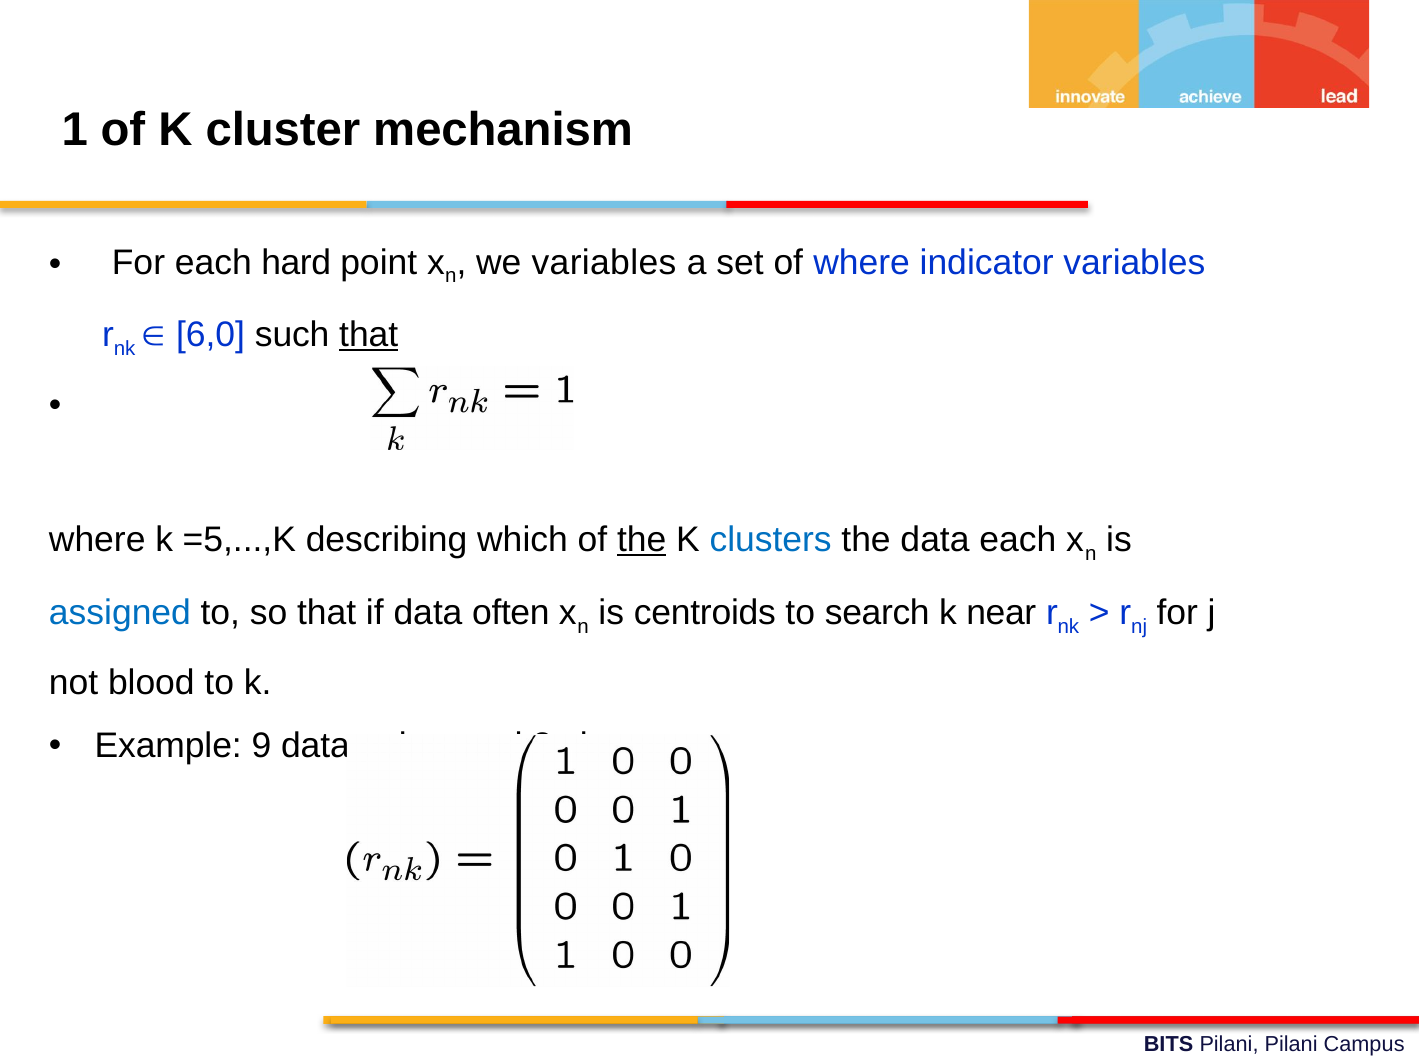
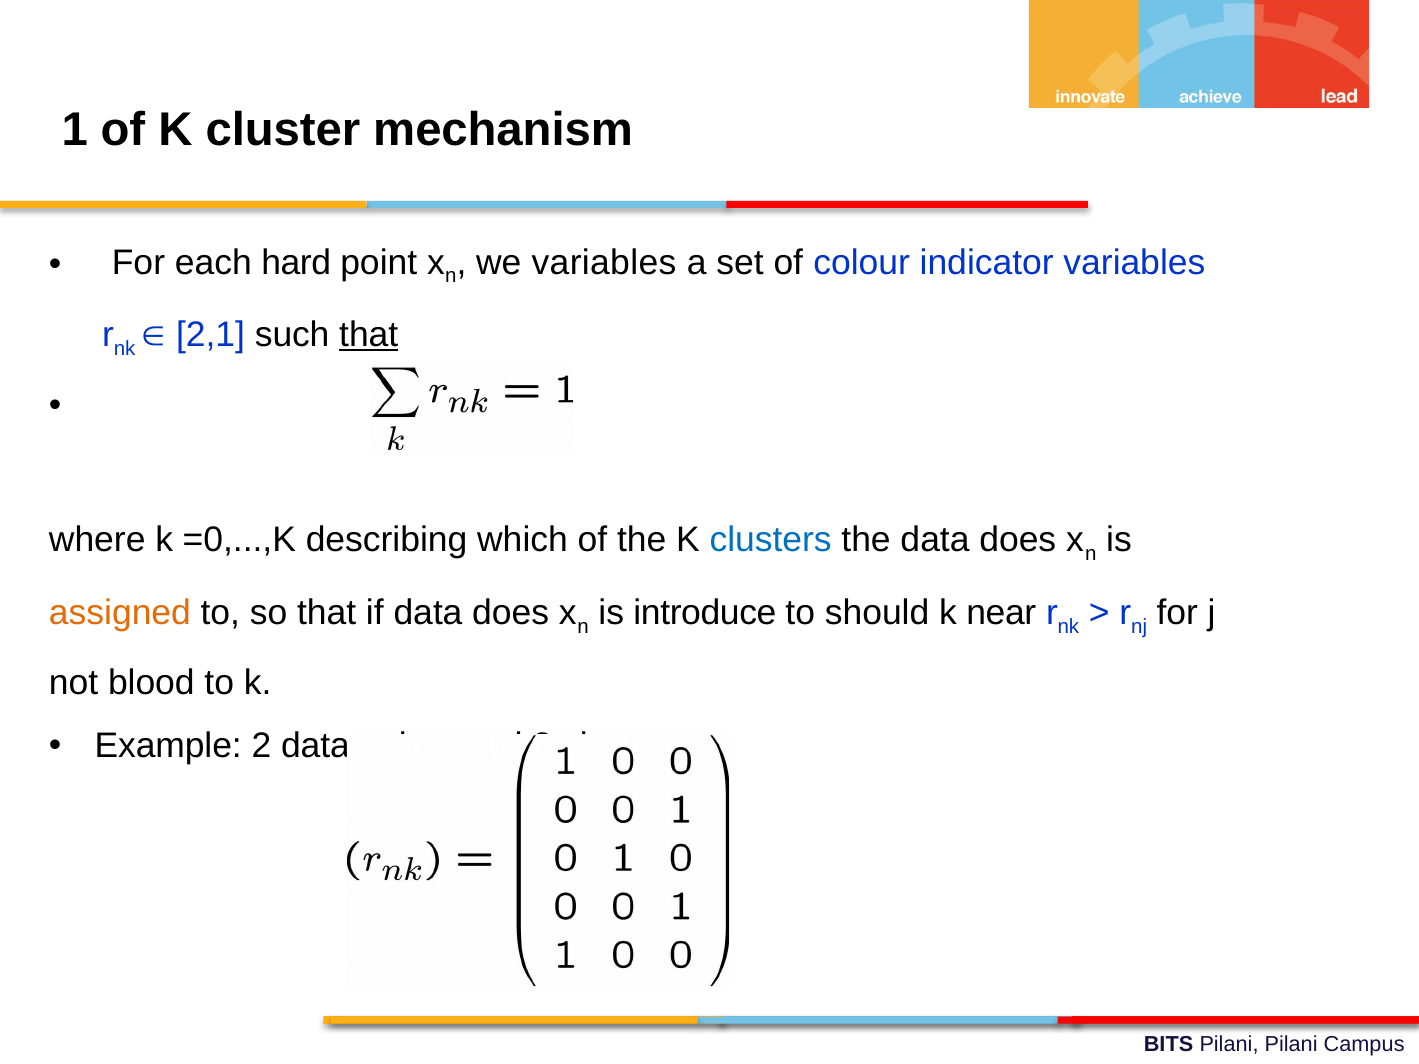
of where: where -> colour
6,0: 6,0 -> 2,1
=5,...,K: =5,...,K -> =0,...,K
the at (642, 540) underline: present -> none
the data each: each -> does
assigned colour: blue -> orange
if data often: often -> does
centroids: centroids -> introduce
search: search -> should
9: 9 -> 2
